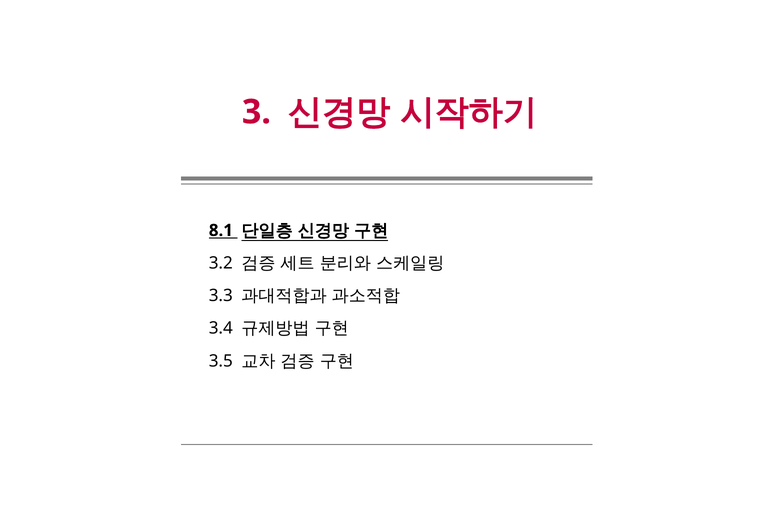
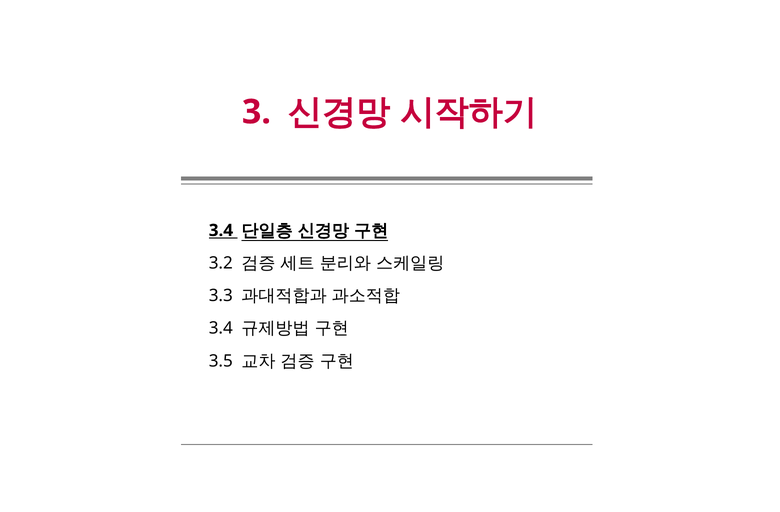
8.1 at (221, 231): 8.1 -> 3.4
